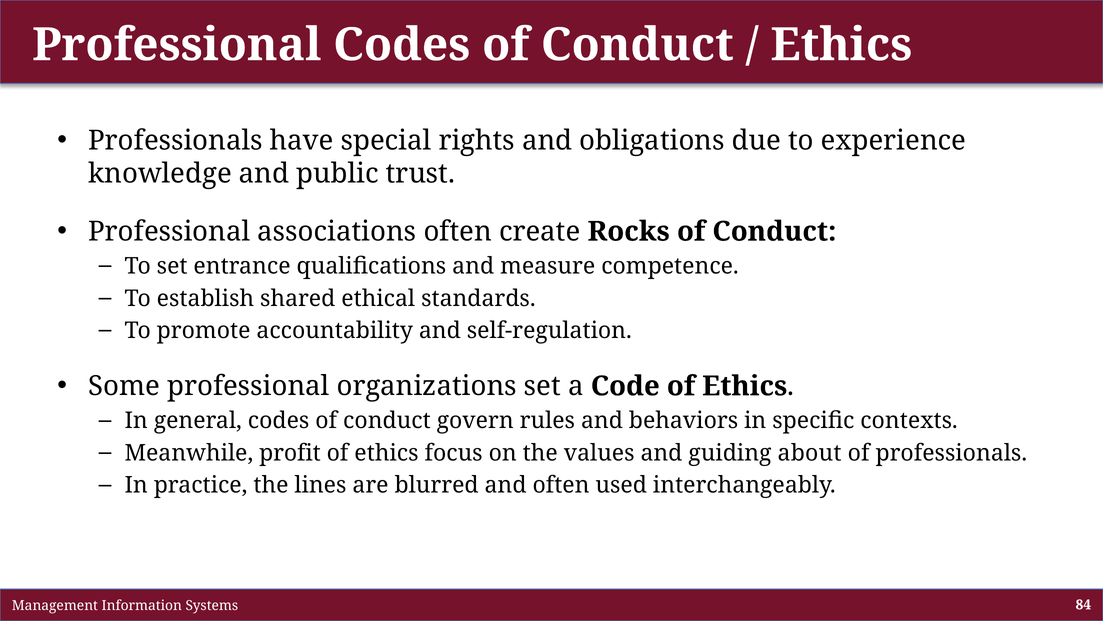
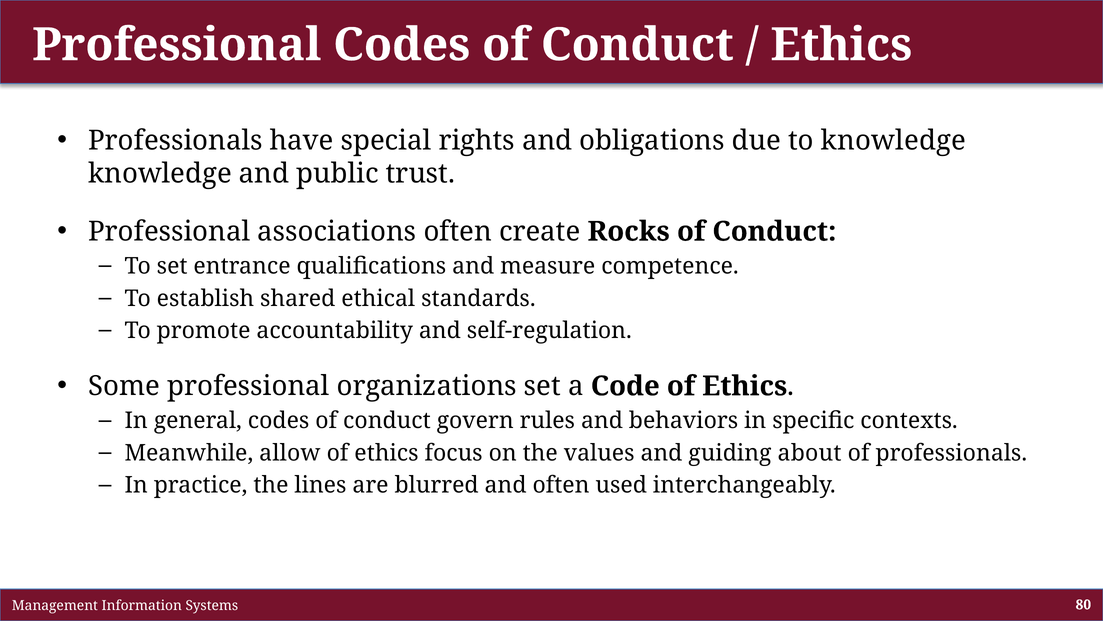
to experience: experience -> knowledge
profit: profit -> allow
84: 84 -> 80
